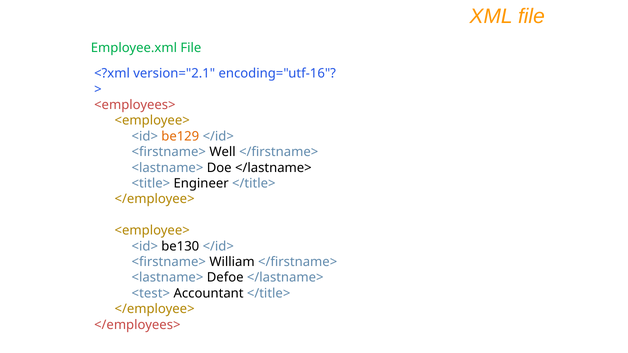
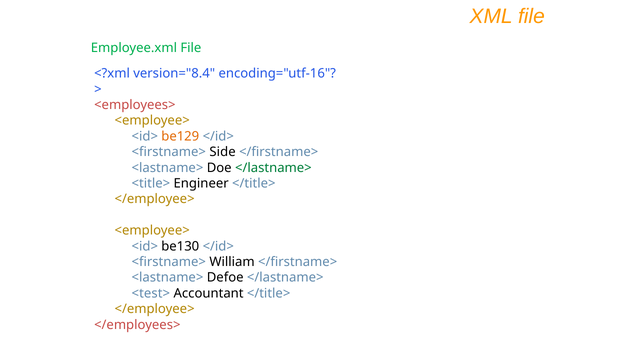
version="2.1: version="2.1 -> version="8.4
Well: Well -> Side
</lastname> at (273, 168) colour: black -> green
